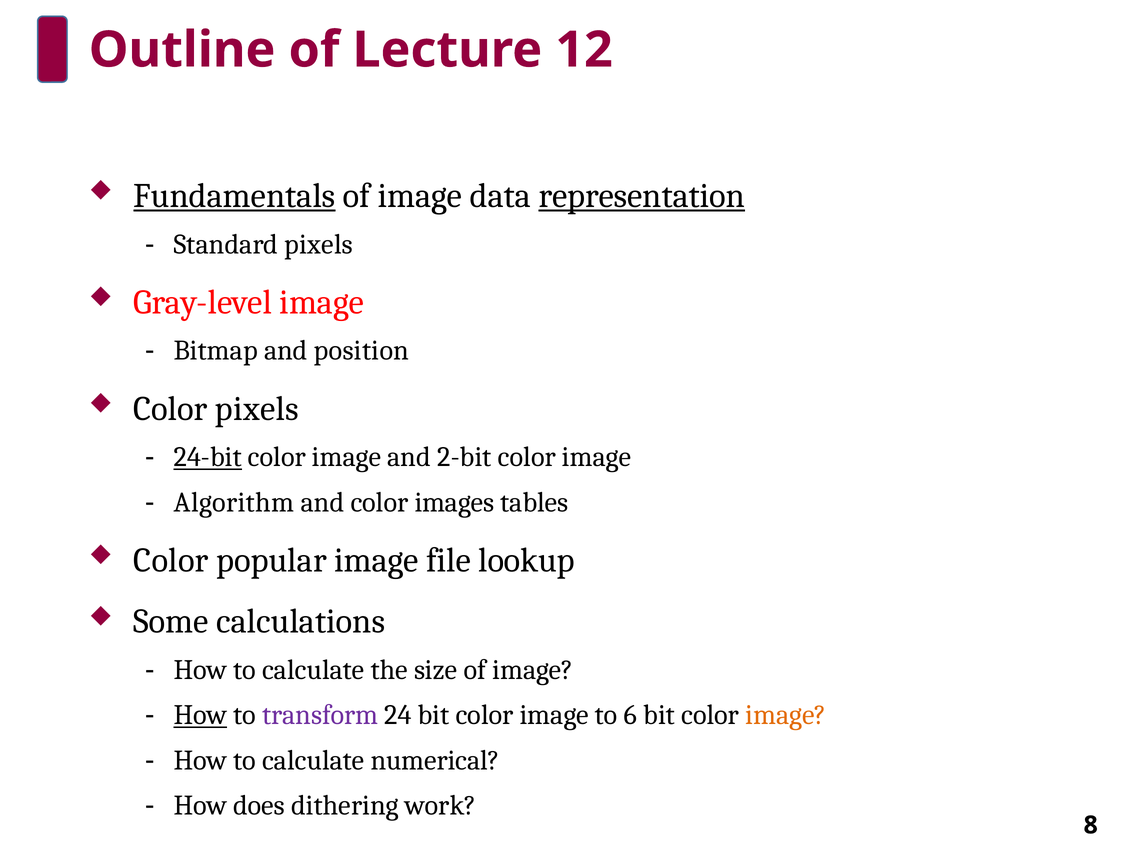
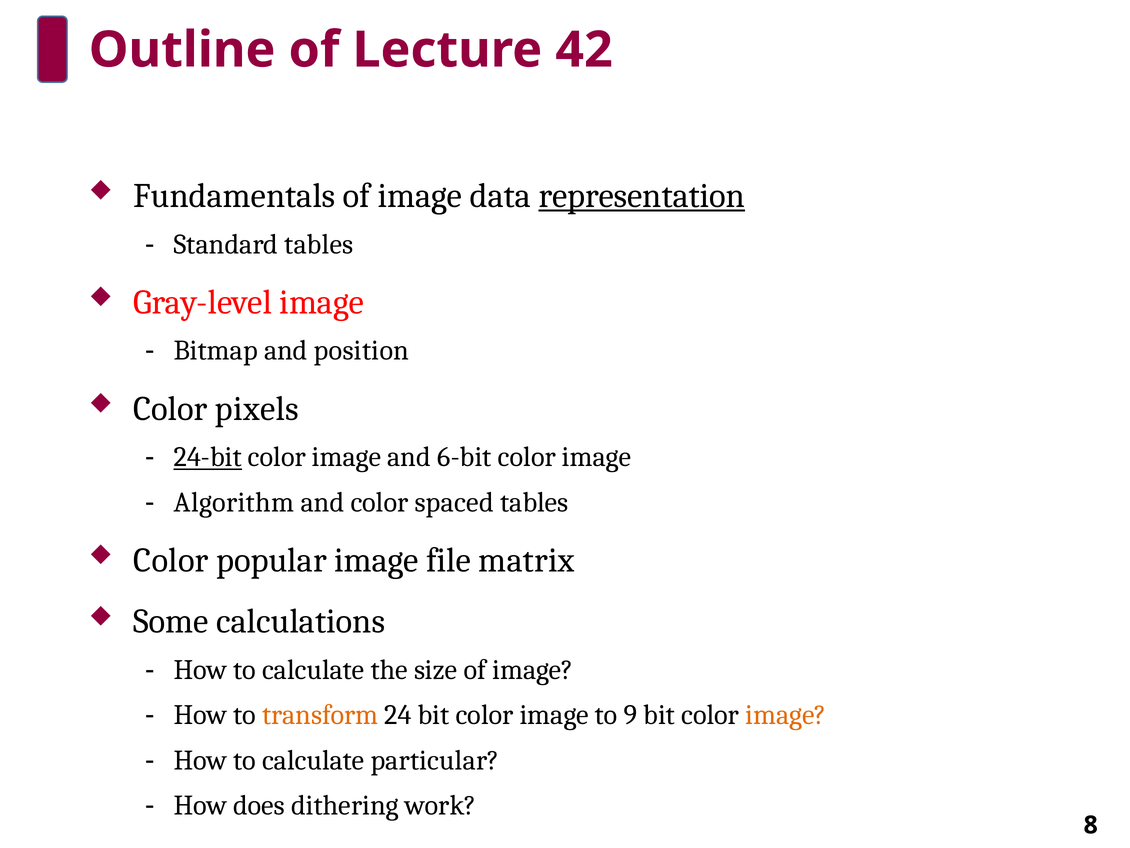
12: 12 -> 42
Fundamentals underline: present -> none
Standard pixels: pixels -> tables
2-bit: 2-bit -> 6-bit
images: images -> spaced
lookup: lookup -> matrix
How at (200, 715) underline: present -> none
transform colour: purple -> orange
6: 6 -> 9
numerical: numerical -> particular
